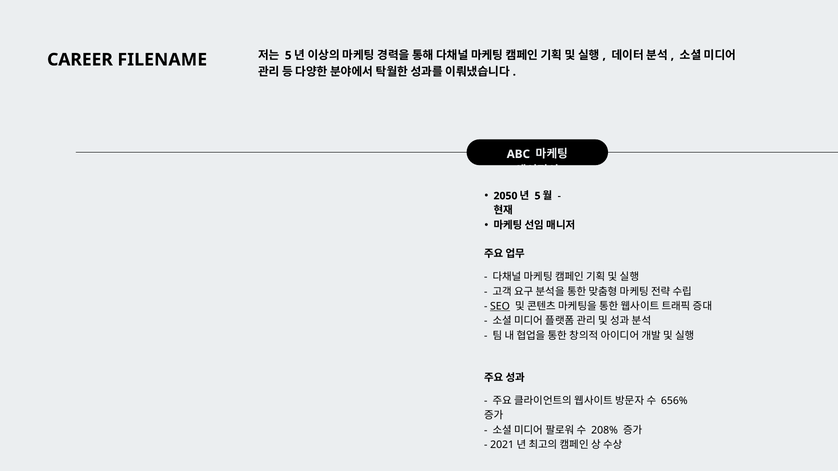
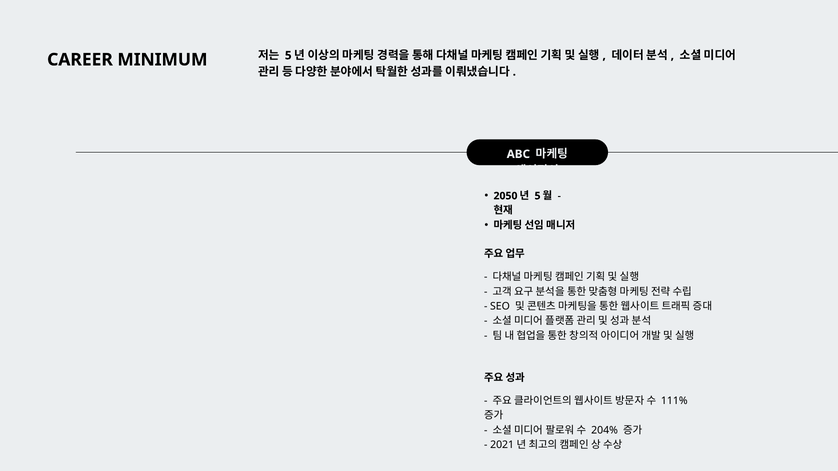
FILENAME: FILENAME -> MINIMUM
SEO underline: present -> none
656%: 656% -> 111%
208%: 208% -> 204%
